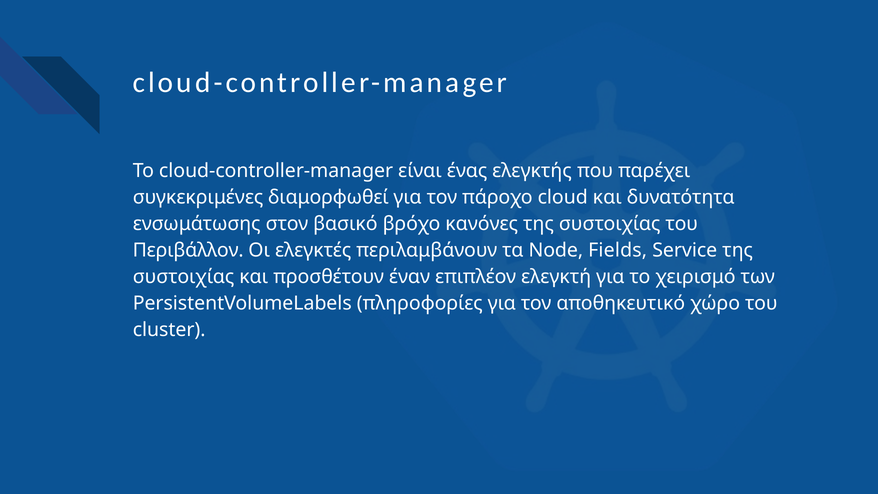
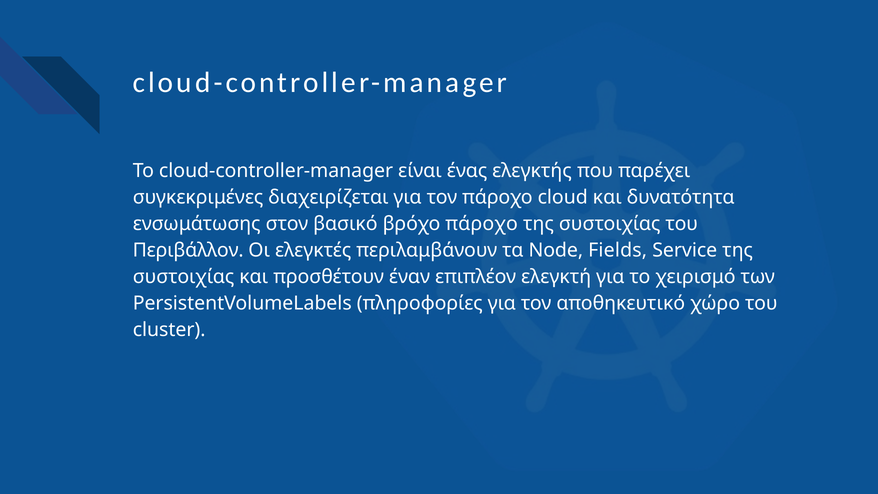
διαμορφωθεί: διαμορφωθεί -> διαχειρίζεται
βρόχο κανόνες: κανόνες -> πάροχο
